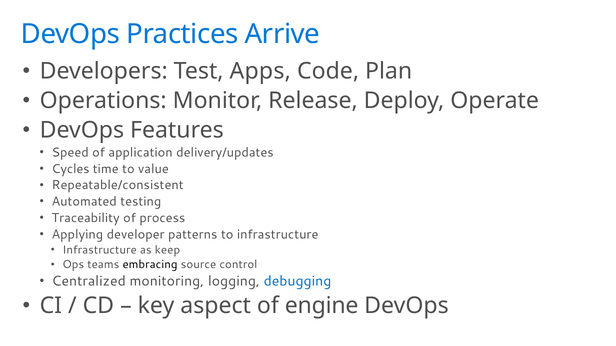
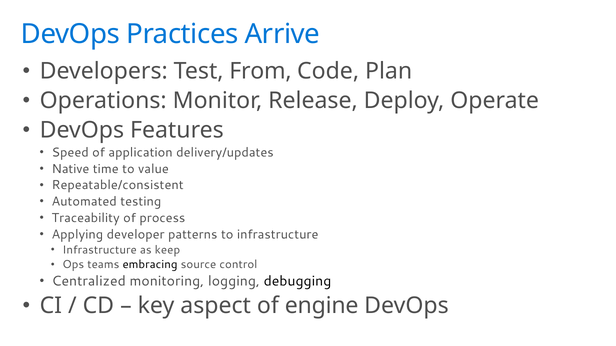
Apps: Apps -> From
Cycles: Cycles -> Native
debugging colour: blue -> black
